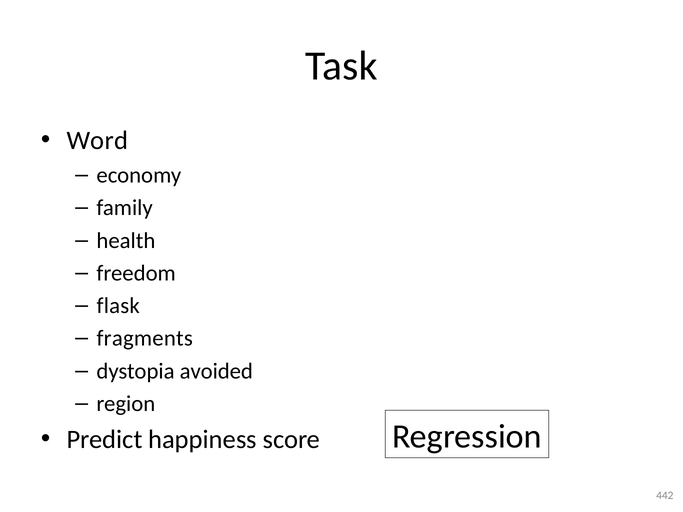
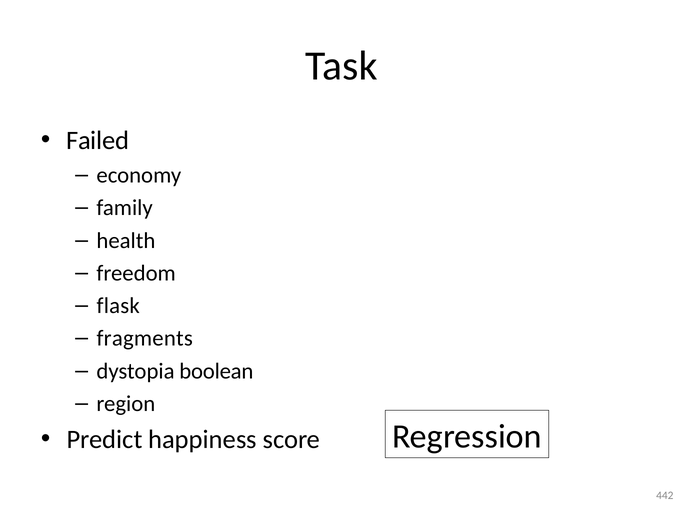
Word: Word -> Failed
avoided: avoided -> boolean
